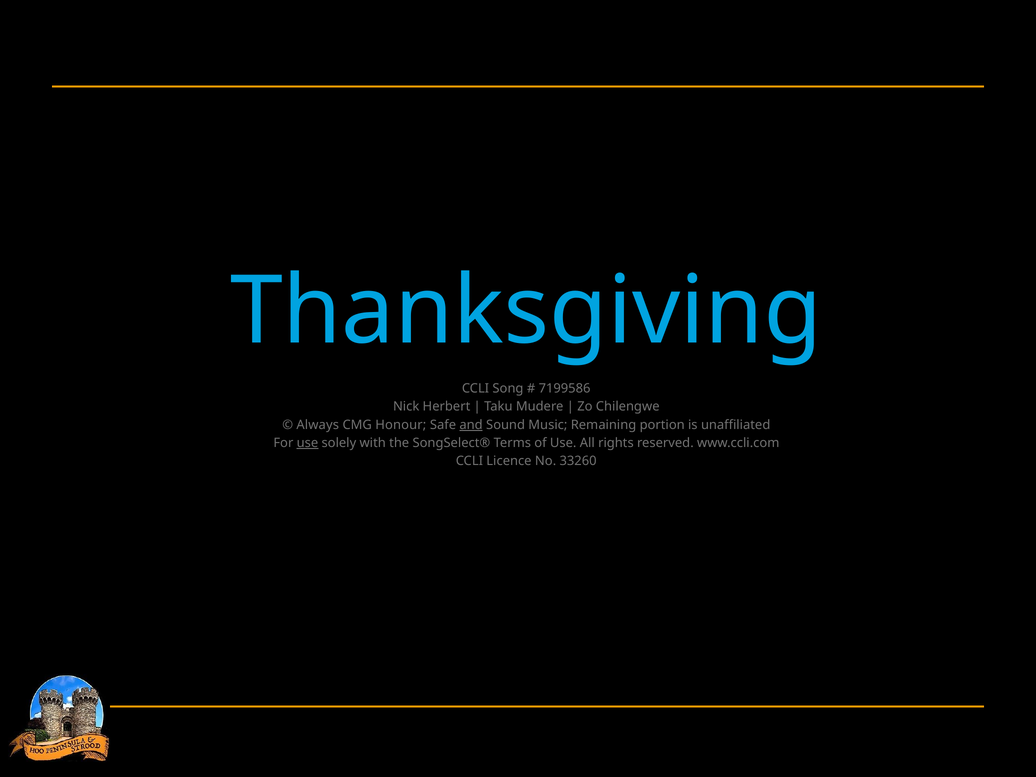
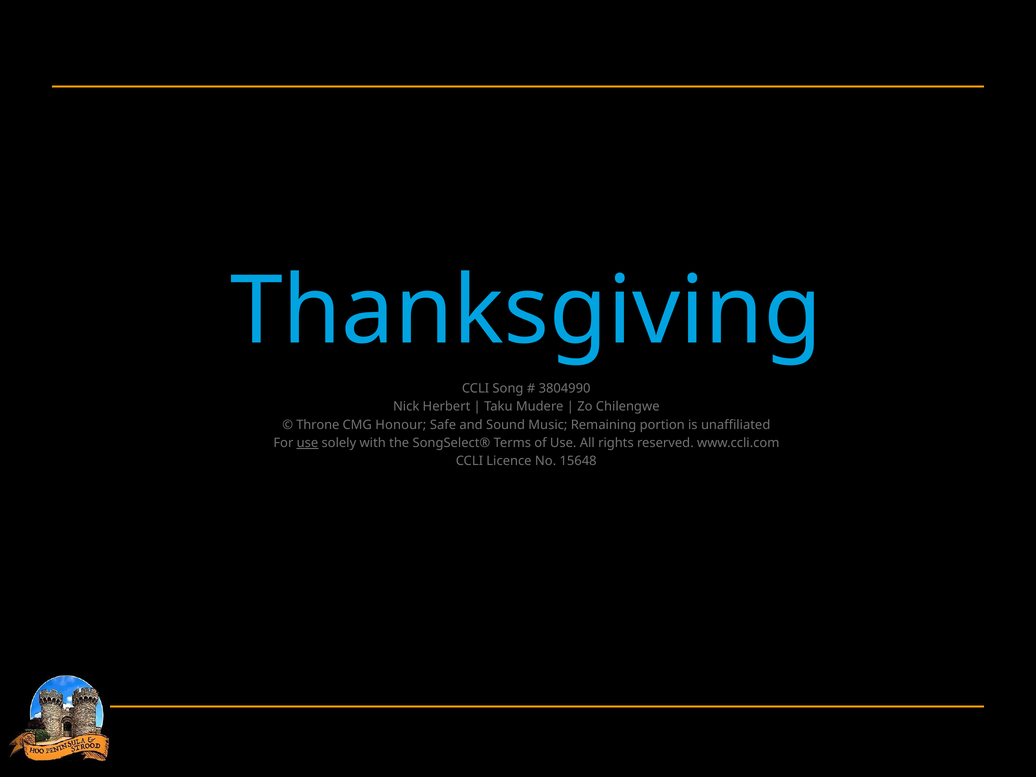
7199586: 7199586 -> 3804990
Always: Always -> Throne
and underline: present -> none
33260: 33260 -> 15648
